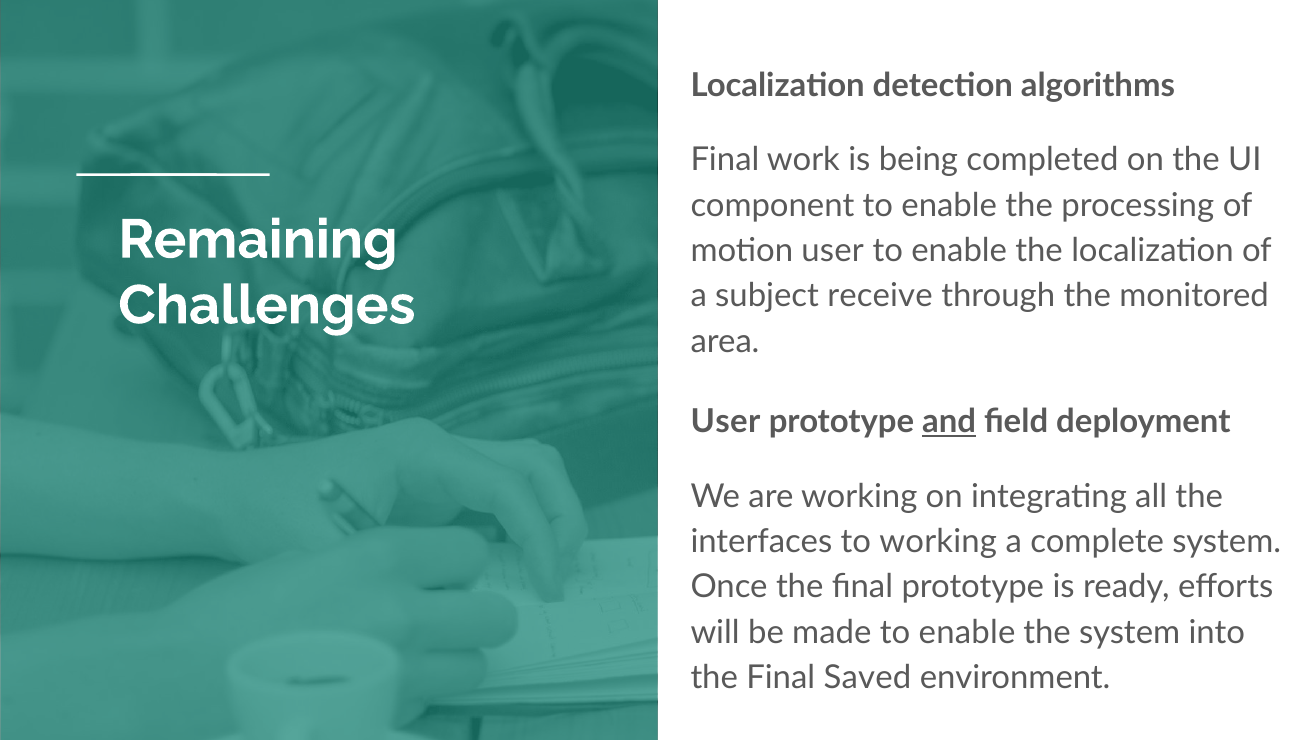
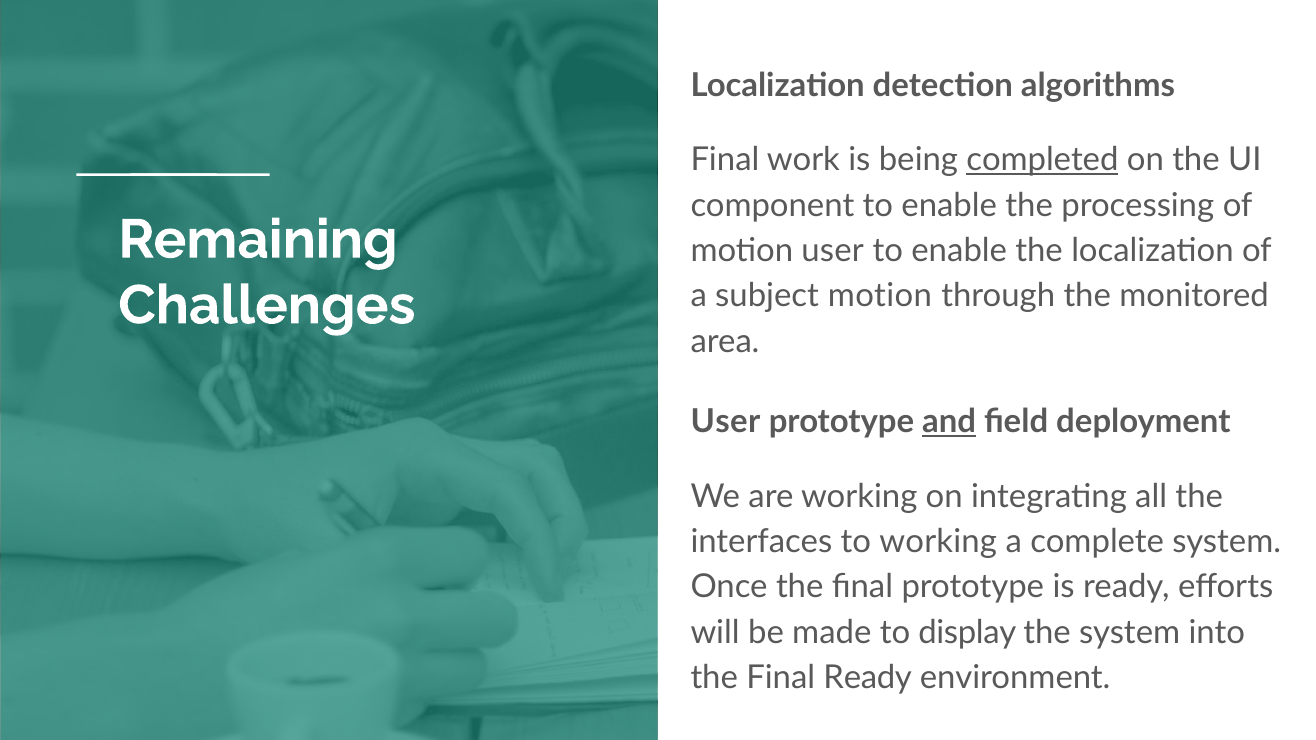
completed underline: none -> present
subject receive: receive -> motion
made to enable: enable -> display
Final Saved: Saved -> Ready
